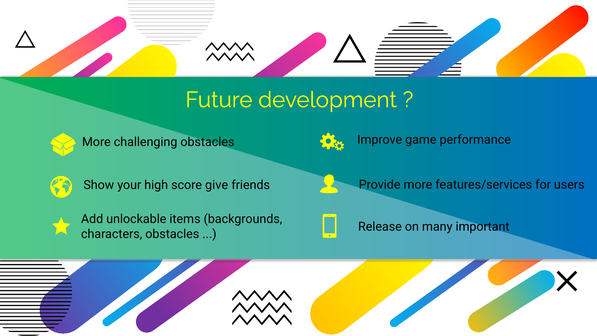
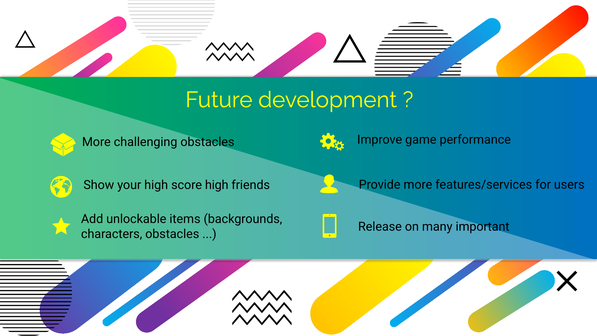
score give: give -> high
